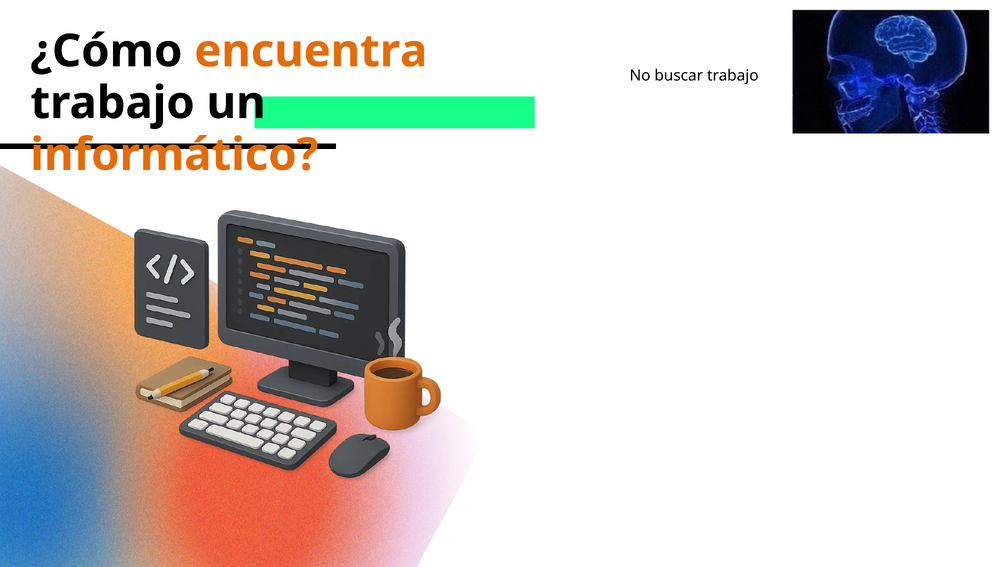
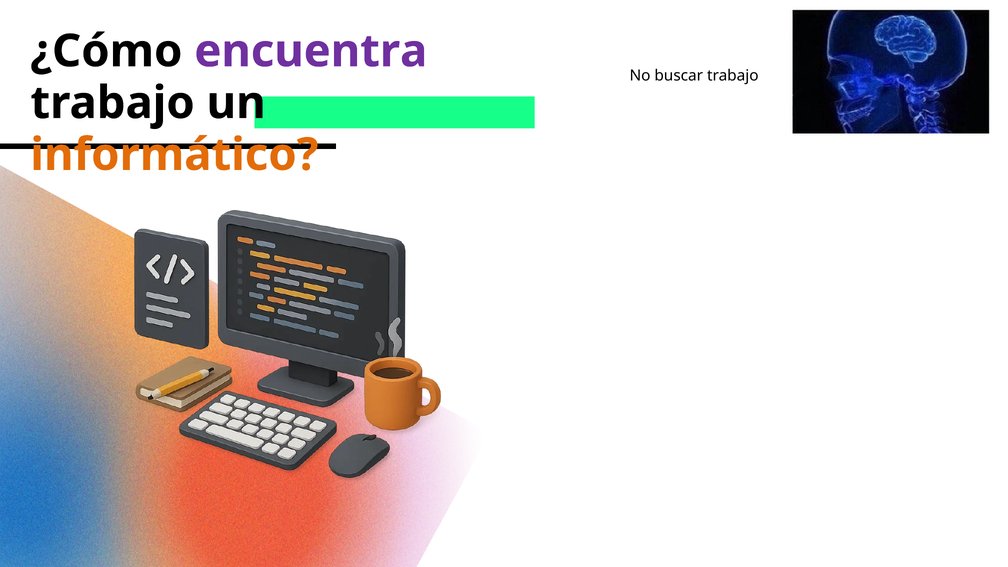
encuentra colour: orange -> purple
